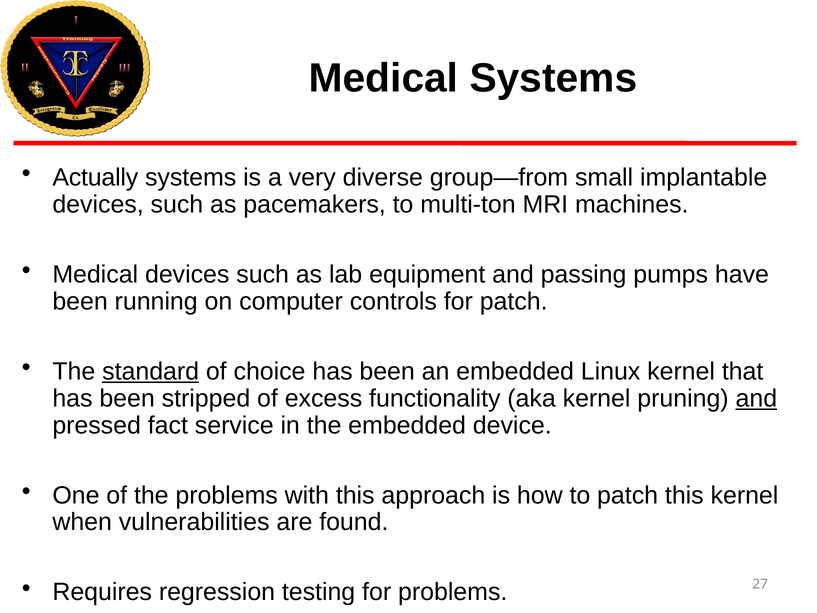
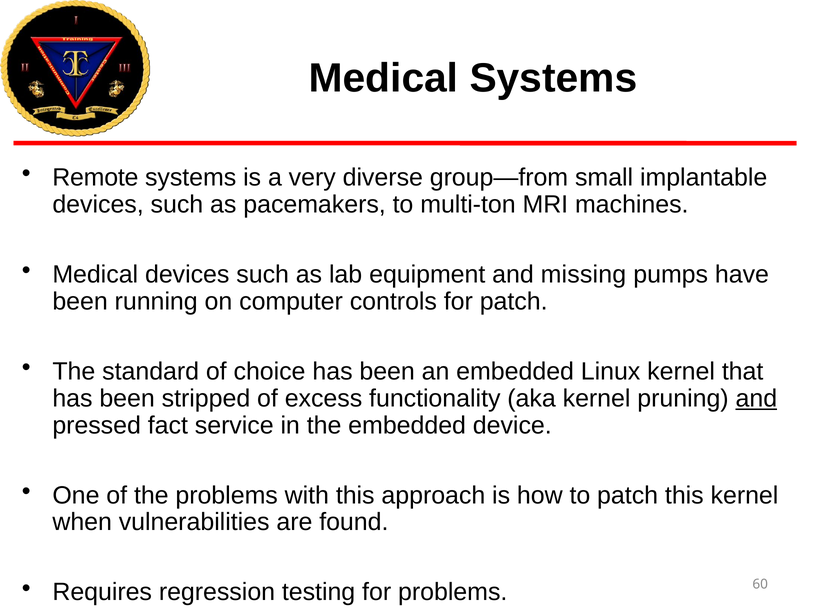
Actually: Actually -> Remote
passing: passing -> missing
standard underline: present -> none
27: 27 -> 60
